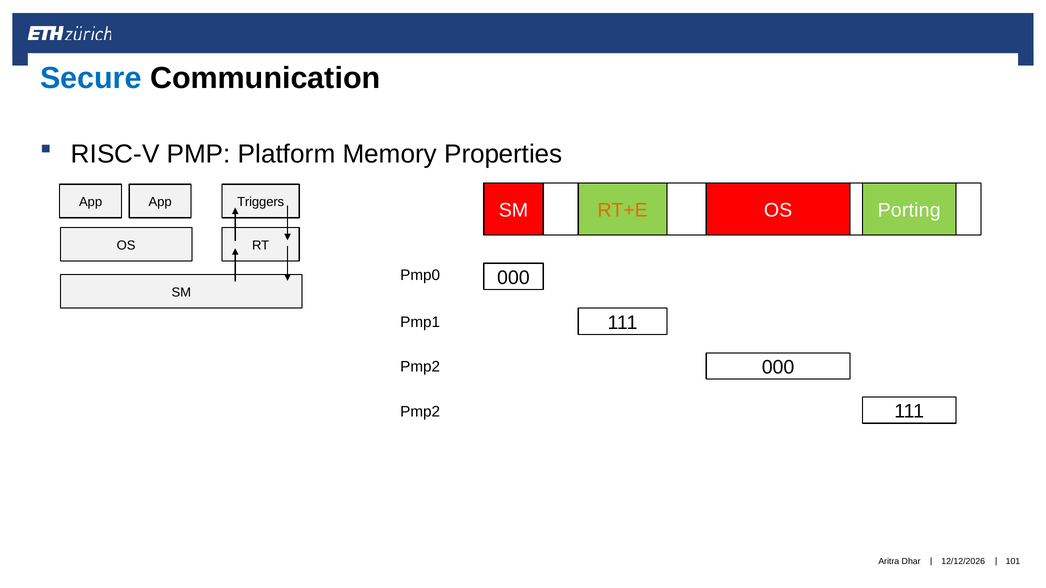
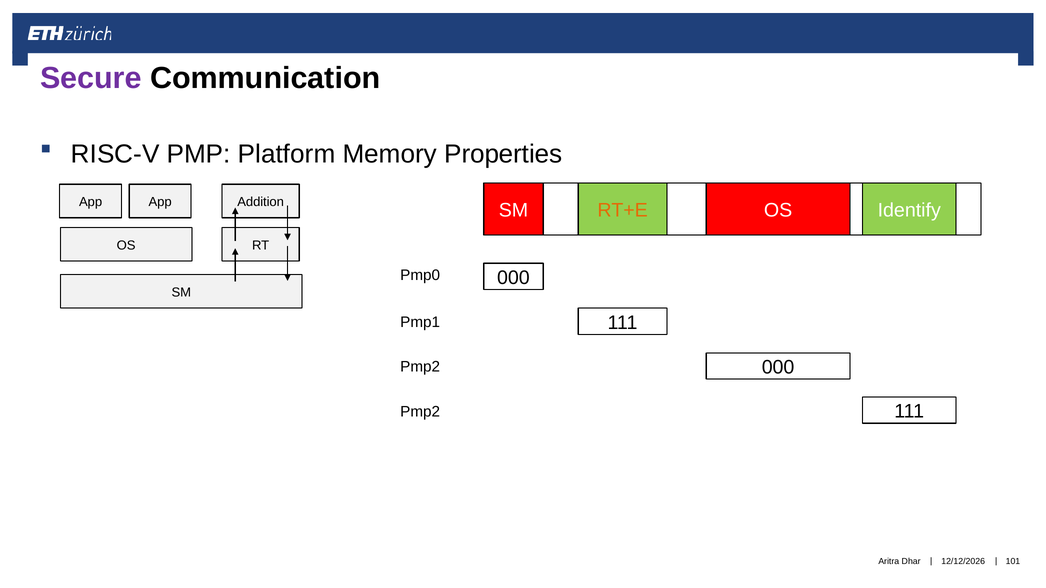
Secure colour: blue -> purple
Triggers: Triggers -> Addition
Porting: Porting -> Identify
